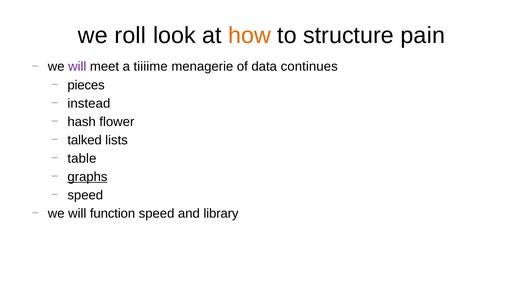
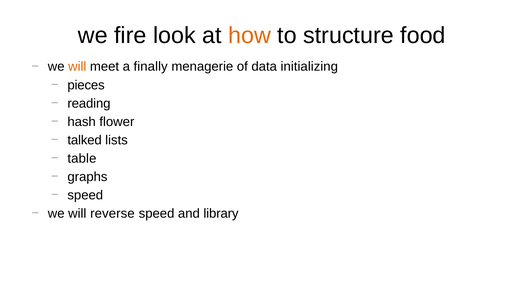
roll: roll -> fire
pain: pain -> food
will at (77, 67) colour: purple -> orange
tiiiime: tiiiime -> finally
continues: continues -> initializing
instead: instead -> reading
graphs underline: present -> none
function: function -> reverse
